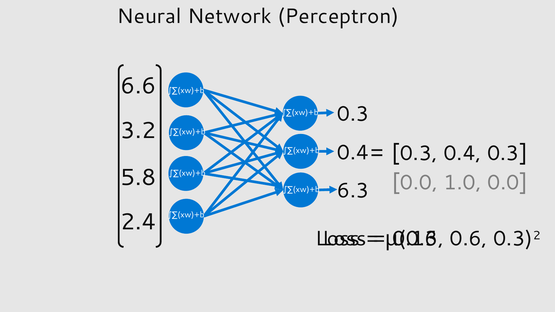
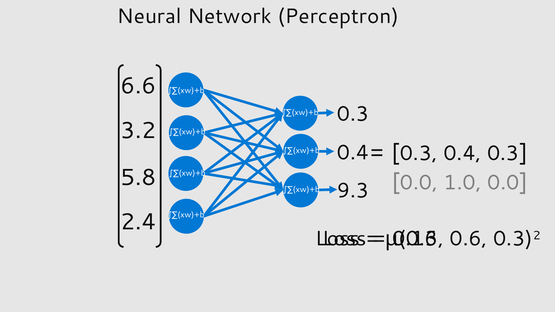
6.3: 6.3 -> 9.3
